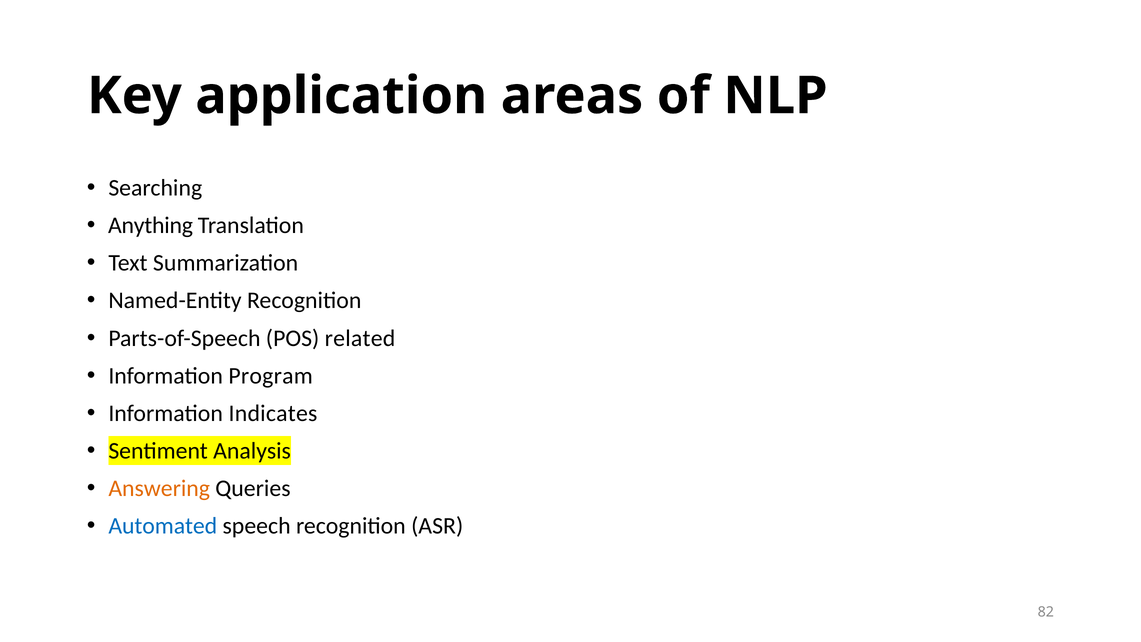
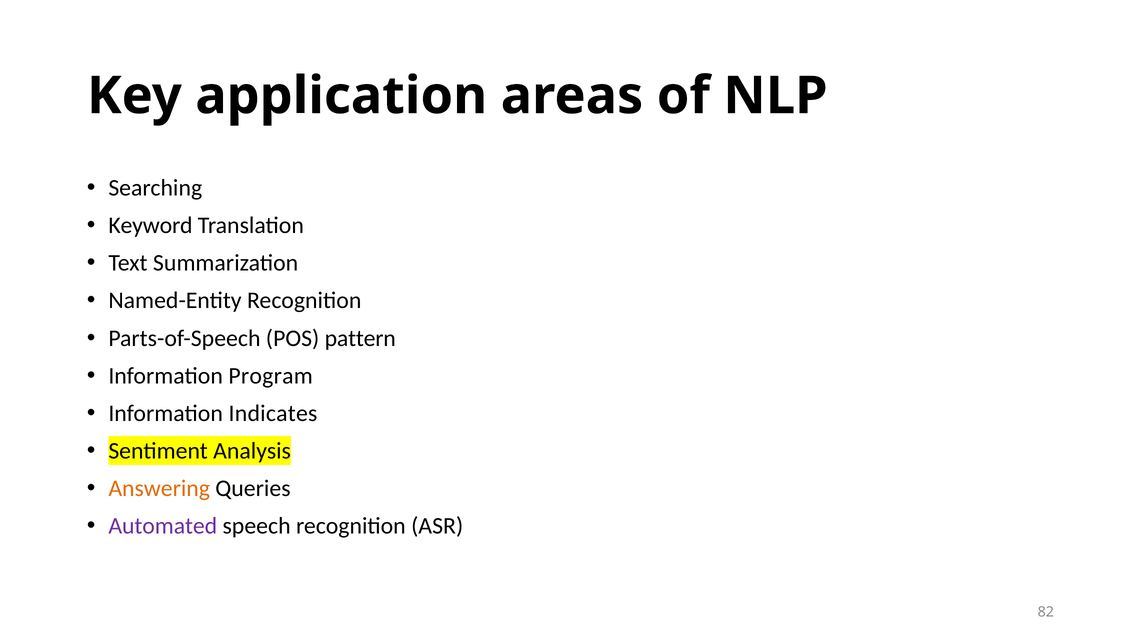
Anything: Anything -> Keyword
related: related -> pattern
Automated colour: blue -> purple
